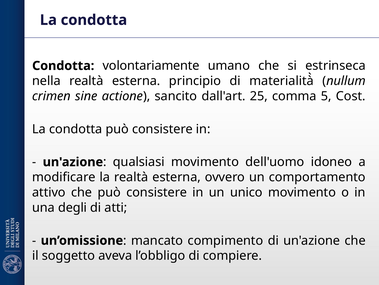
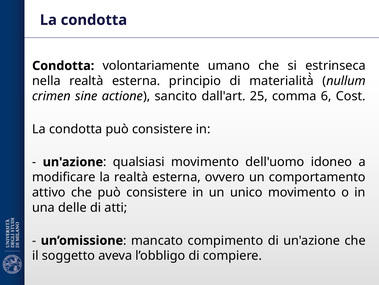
5: 5 -> 6
degli: degli -> delle
